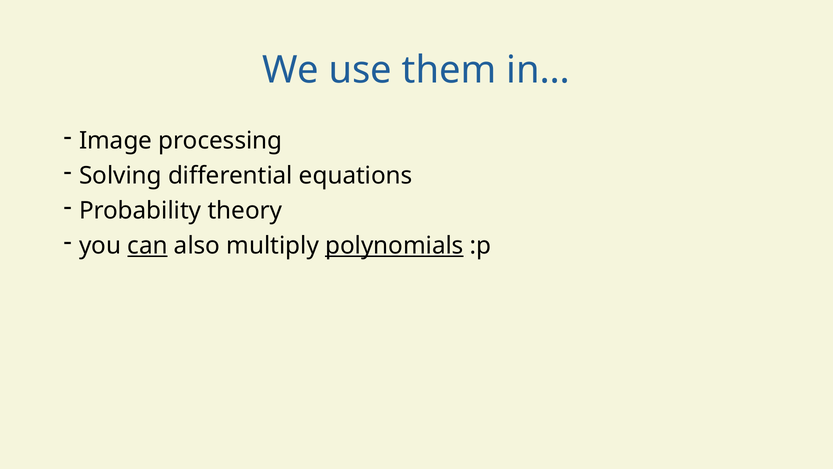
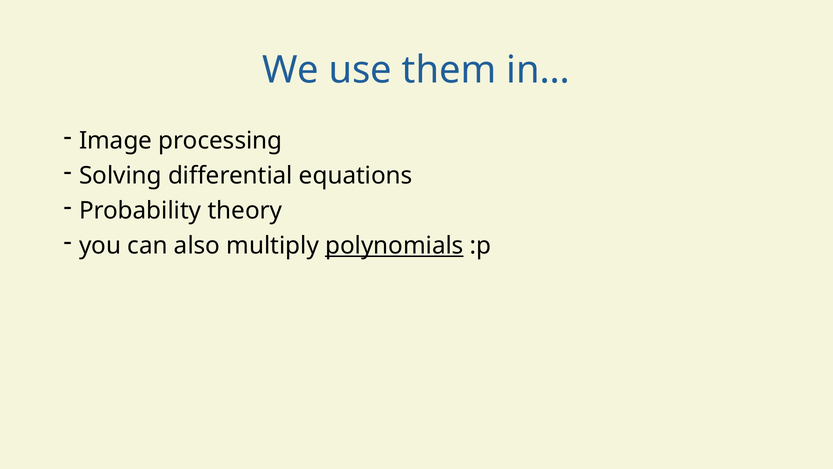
can underline: present -> none
